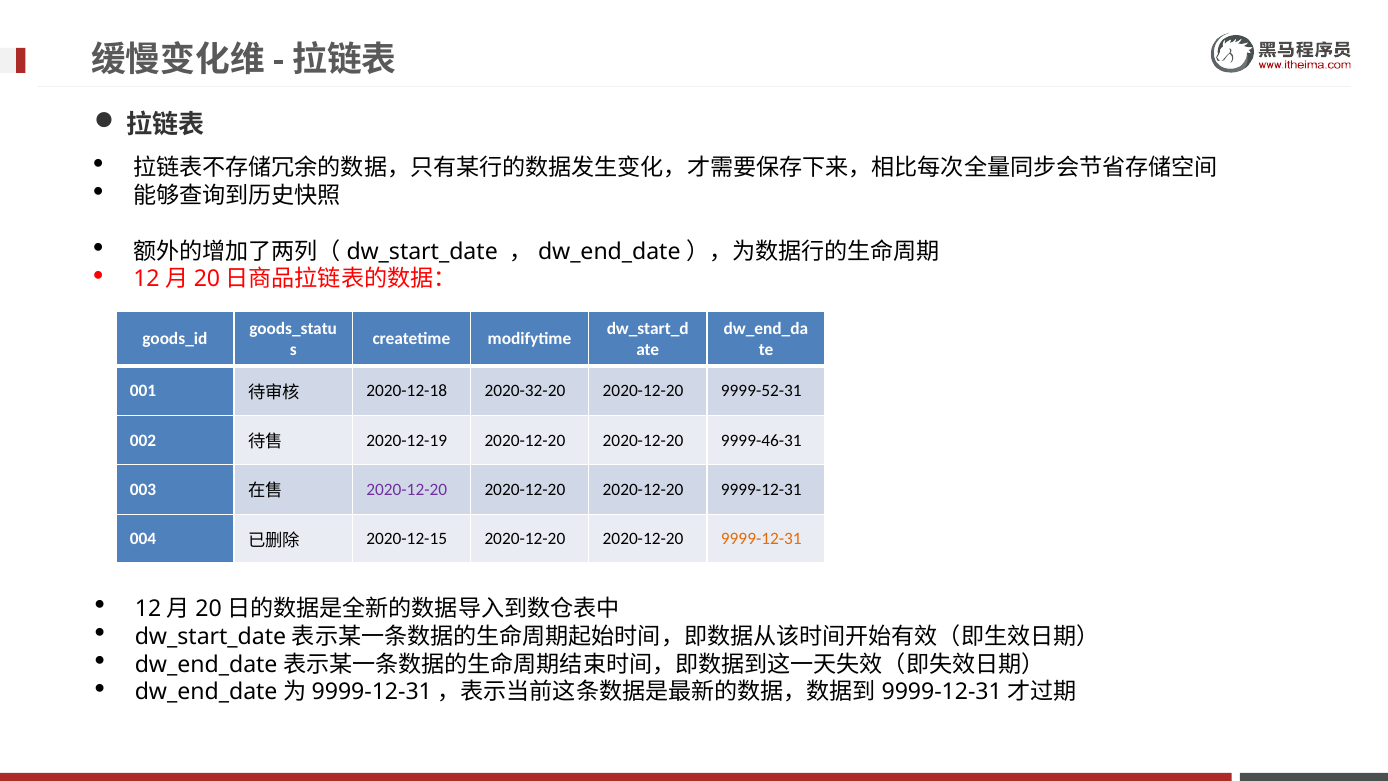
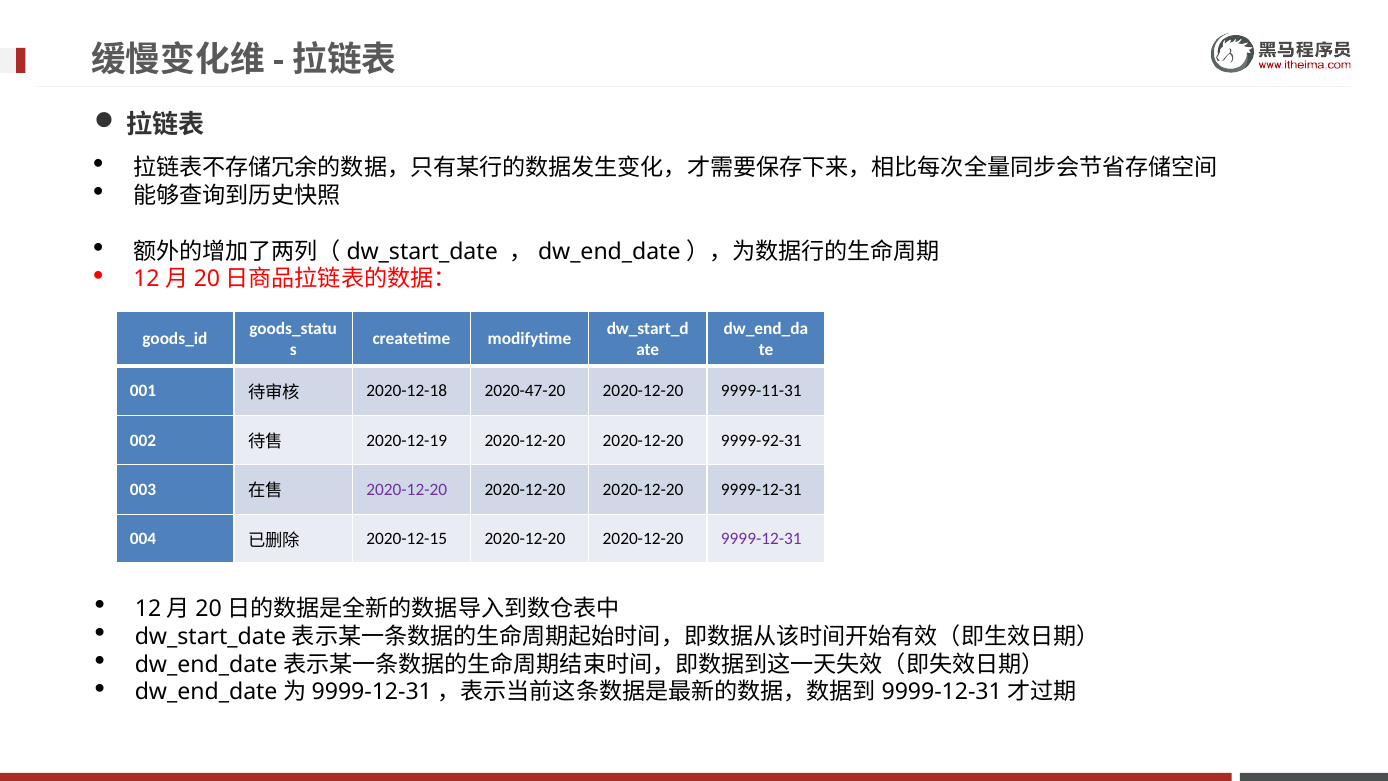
2020-32-20: 2020-32-20 -> 2020-47-20
9999-52-31: 9999-52-31 -> 9999-11-31
9999-46-31: 9999-46-31 -> 9999-92-31
9999-12-31 at (761, 539) colour: orange -> purple
